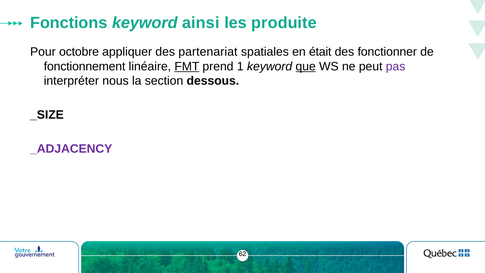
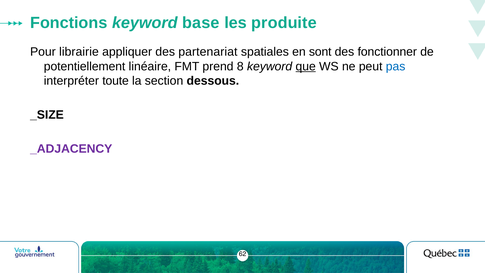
ainsi: ainsi -> base
octobre: octobre -> librairie
était: était -> sont
fonctionnement: fonctionnement -> potentiellement
FMT underline: present -> none
1: 1 -> 8
pas colour: purple -> blue
nous: nous -> toute
